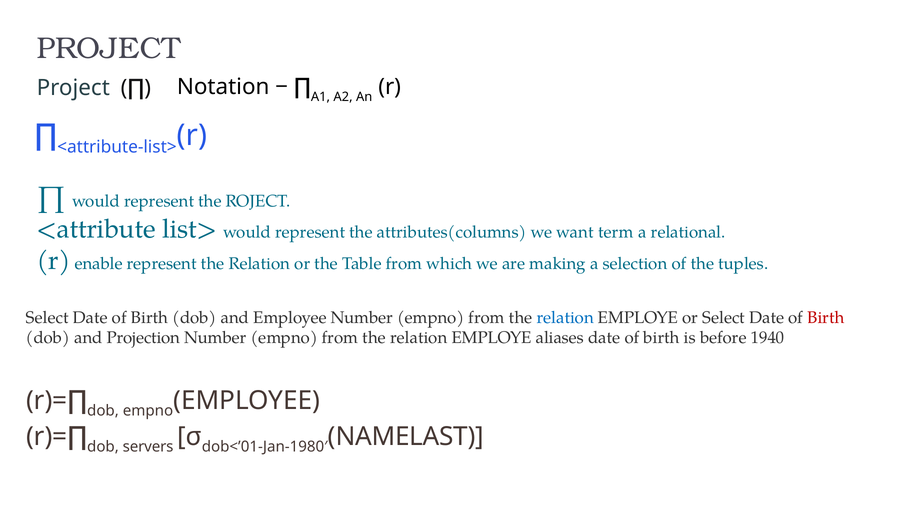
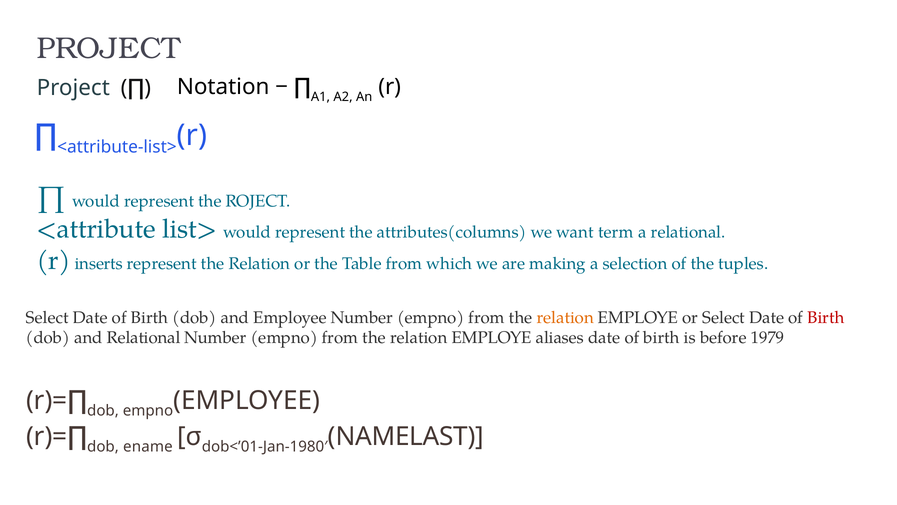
enable: enable -> inserts
relation at (565, 317) colour: blue -> orange
and Projection: Projection -> Relational
1940: 1940 -> 1979
servers: servers -> ename
